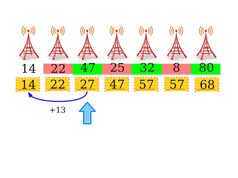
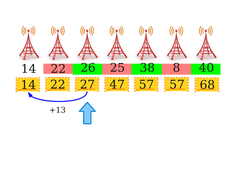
22 47: 47 -> 26
32: 32 -> 38
80: 80 -> 40
